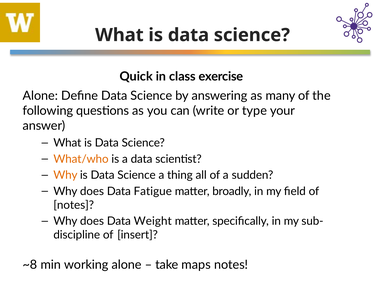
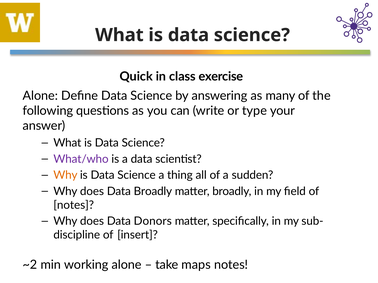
What/who colour: orange -> purple
Data Fatigue: Fatigue -> Broadly
Weight: Weight -> Donors
~8: ~8 -> ~2
